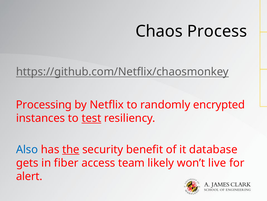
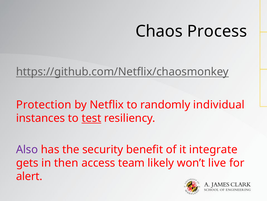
Processing: Processing -> Protection
encrypted: encrypted -> individual
Also colour: blue -> purple
the underline: present -> none
database: database -> integrate
fiber: fiber -> then
